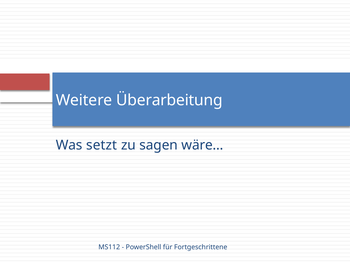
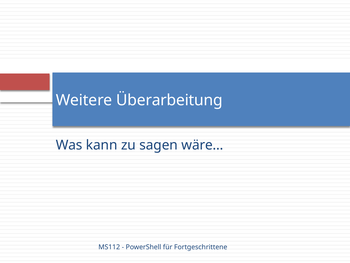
setzt: setzt -> kann
